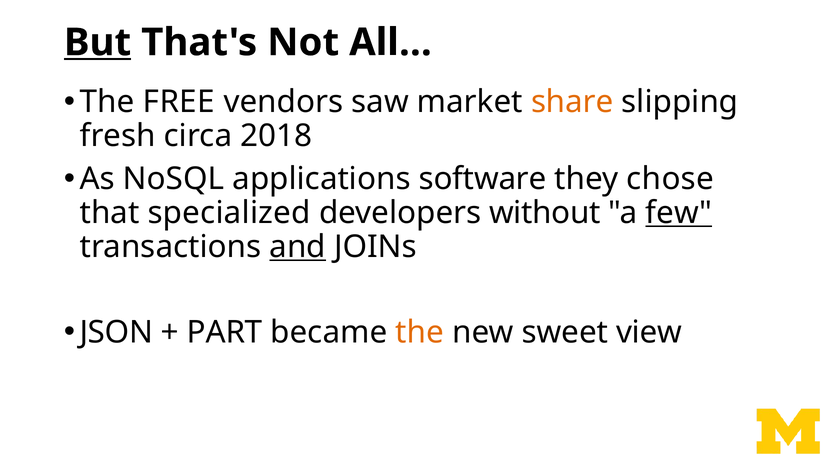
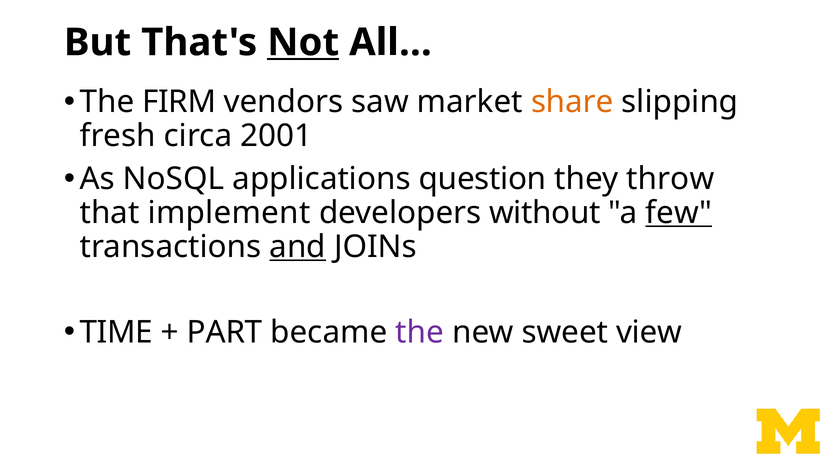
But underline: present -> none
Not underline: none -> present
FREE: FREE -> FIRM
2018: 2018 -> 2001
software: software -> question
chose: chose -> throw
specialized: specialized -> implement
JSON: JSON -> TIME
the at (420, 332) colour: orange -> purple
